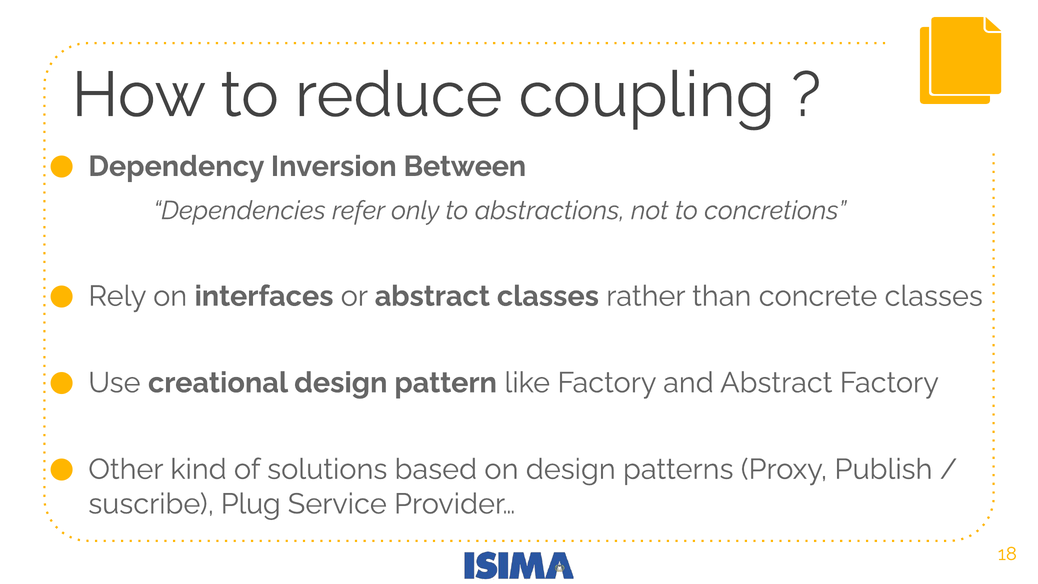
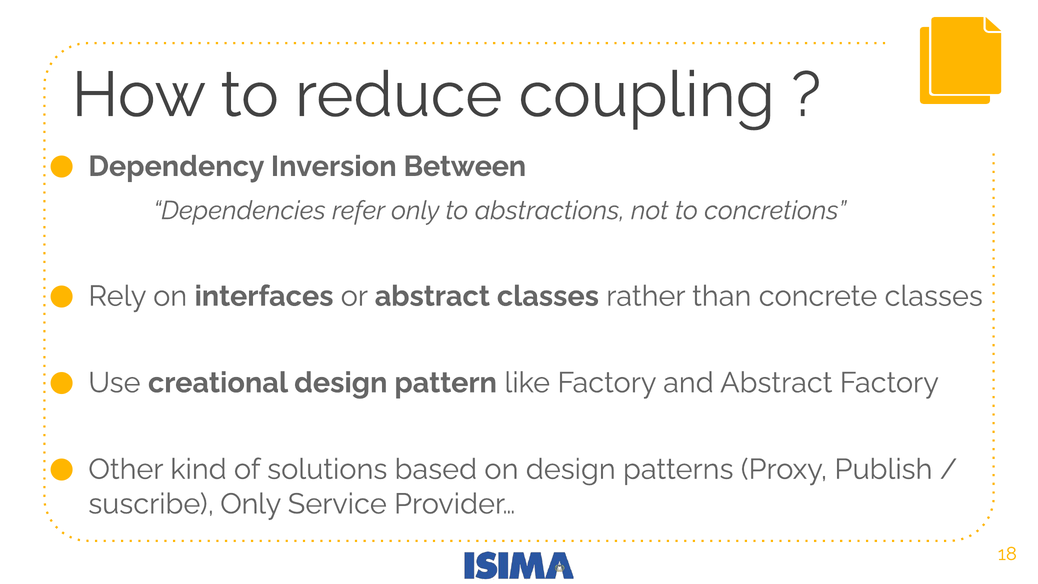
suscribe Plug: Plug -> Only
